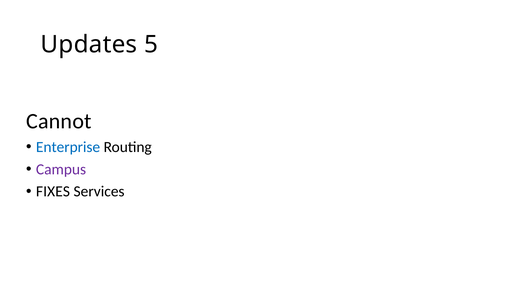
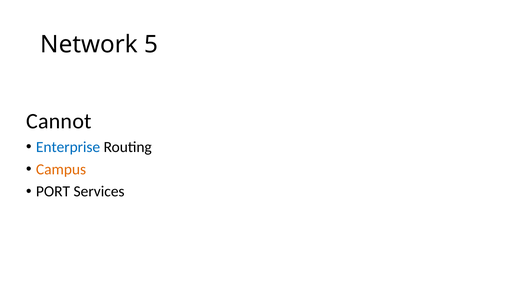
Updates: Updates -> Network
Campus colour: purple -> orange
FIXES: FIXES -> PORT
